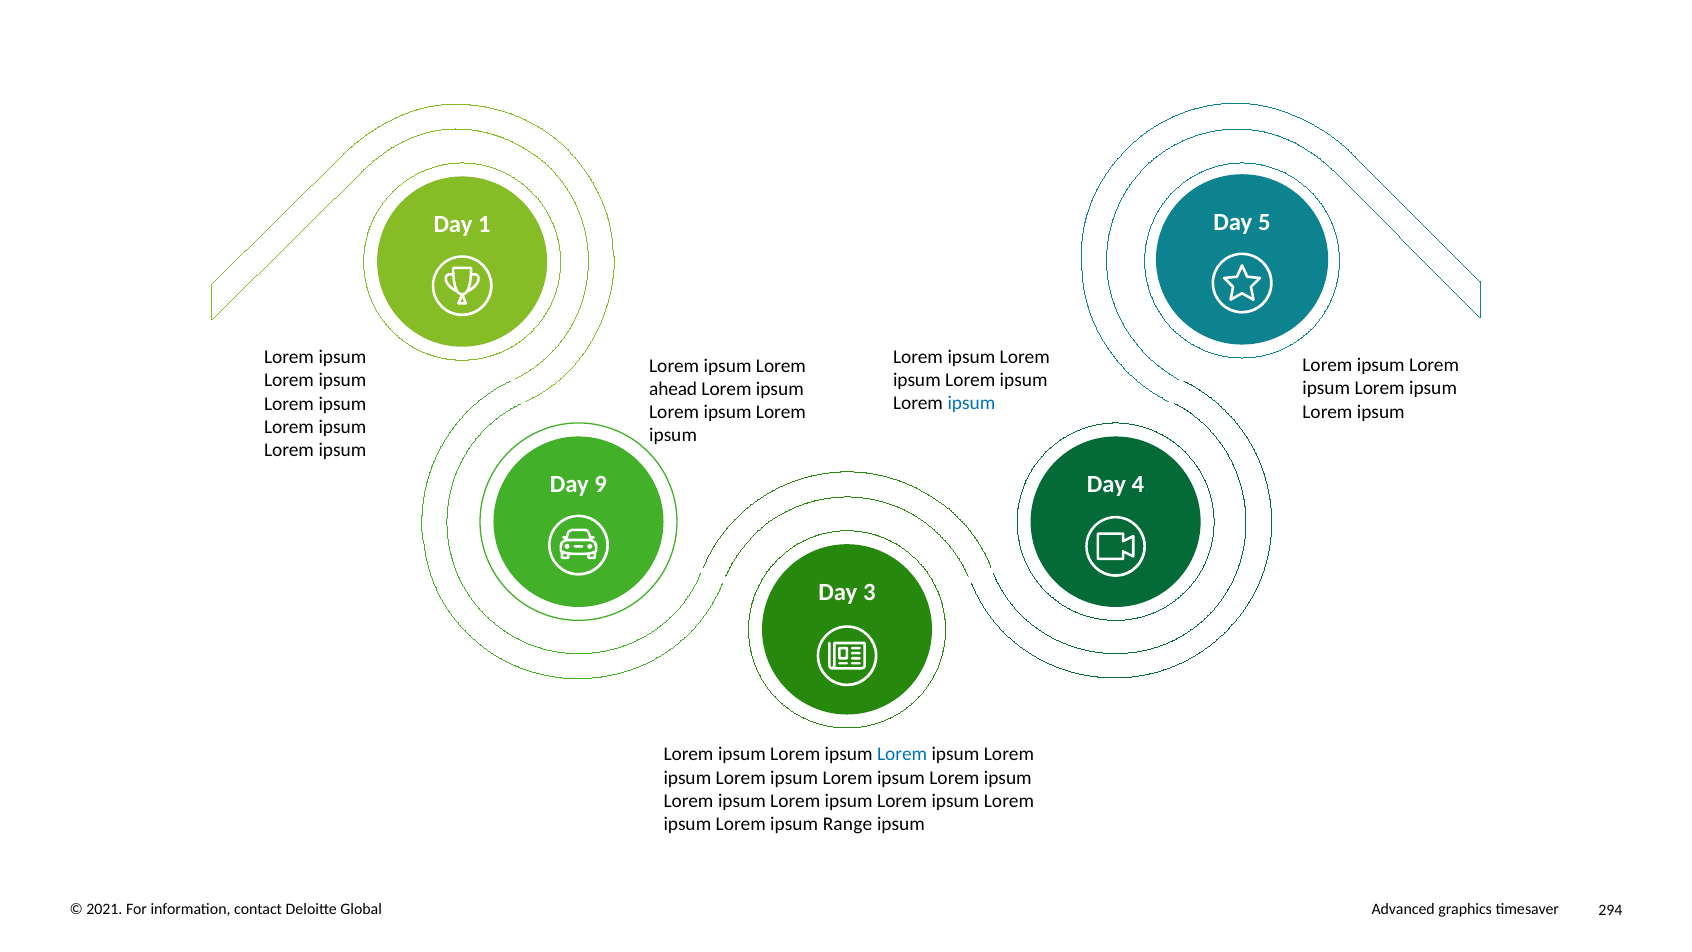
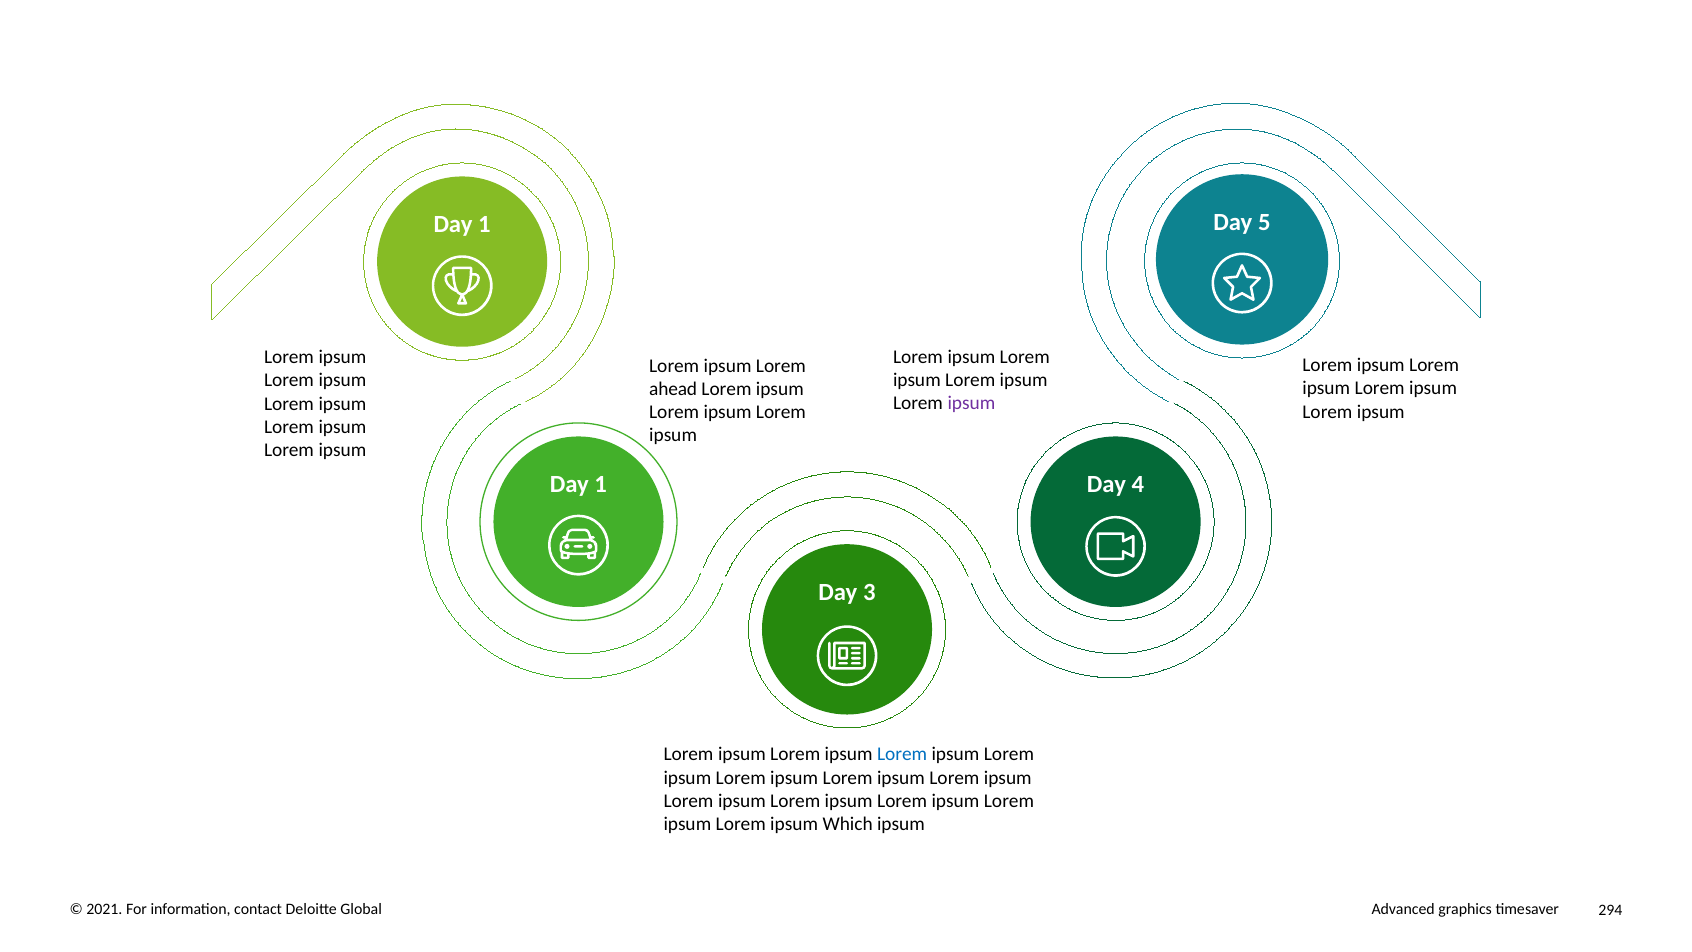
ipsum at (971, 403) colour: blue -> purple
9 at (601, 484): 9 -> 1
Range: Range -> Which
